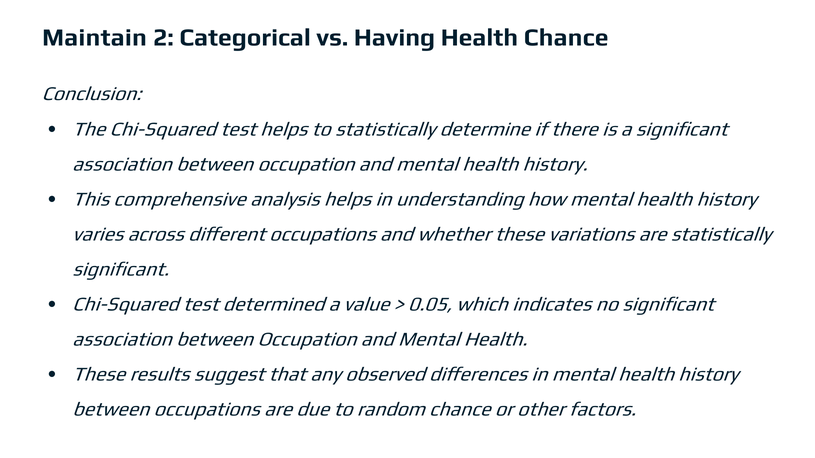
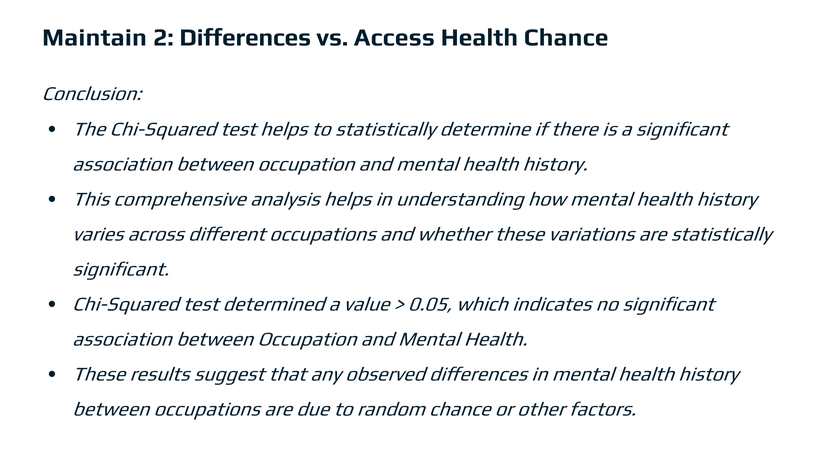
2 Categorical: Categorical -> Differences
Having: Having -> Access
